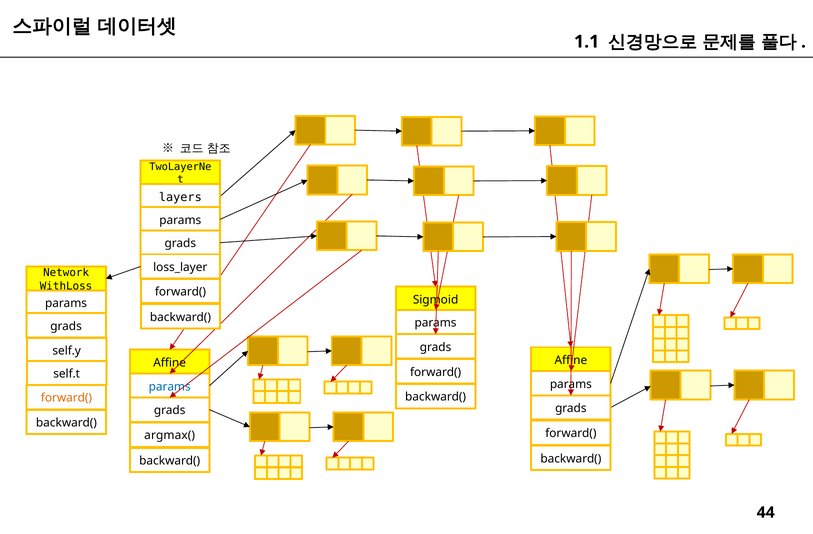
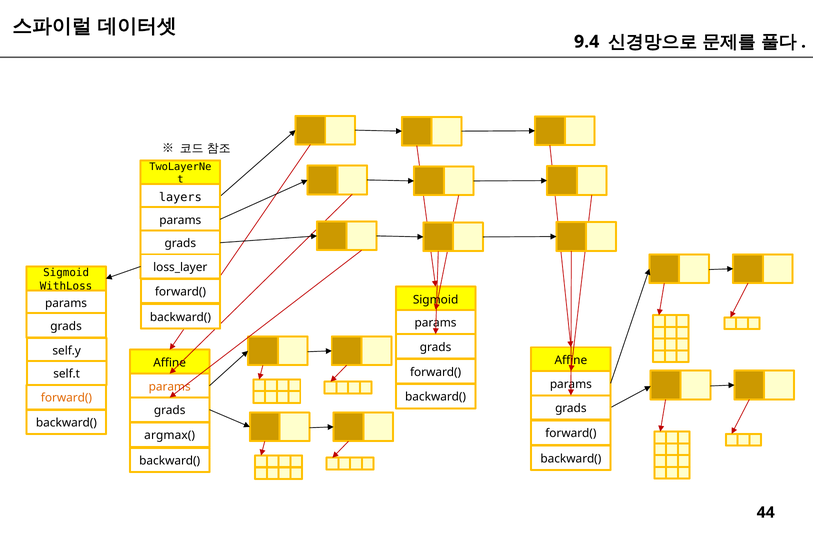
1.1: 1.1 -> 9.4
Network at (66, 273): Network -> Sigmoid
params at (170, 387) colour: blue -> orange
